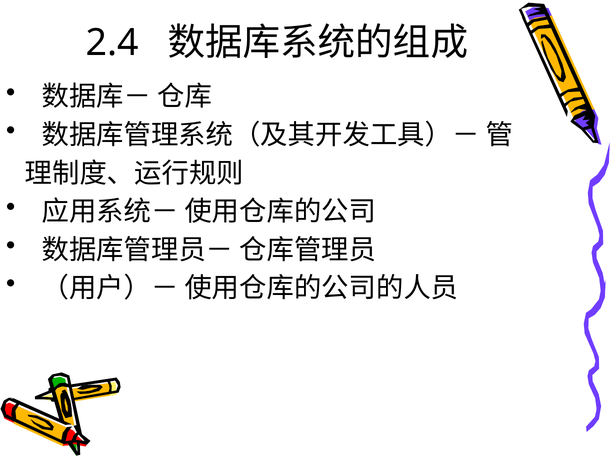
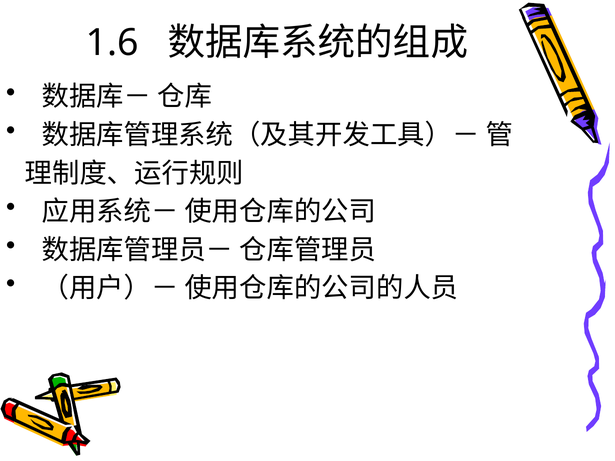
2.4: 2.4 -> 1.6
